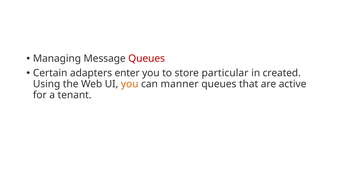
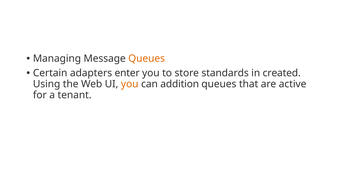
Queues at (147, 59) colour: red -> orange
particular: particular -> standards
manner: manner -> addition
